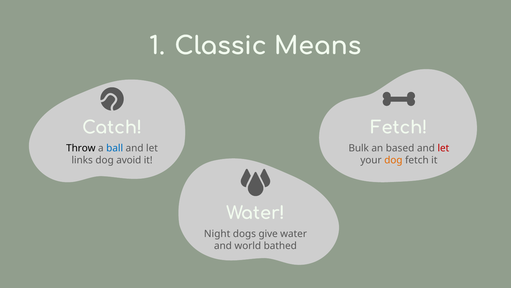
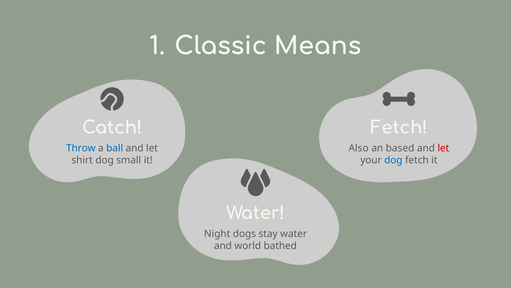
Throw colour: black -> blue
Bulk: Bulk -> Also
links: links -> shirt
avoid: avoid -> small
dog at (393, 160) colour: orange -> blue
give: give -> stay
